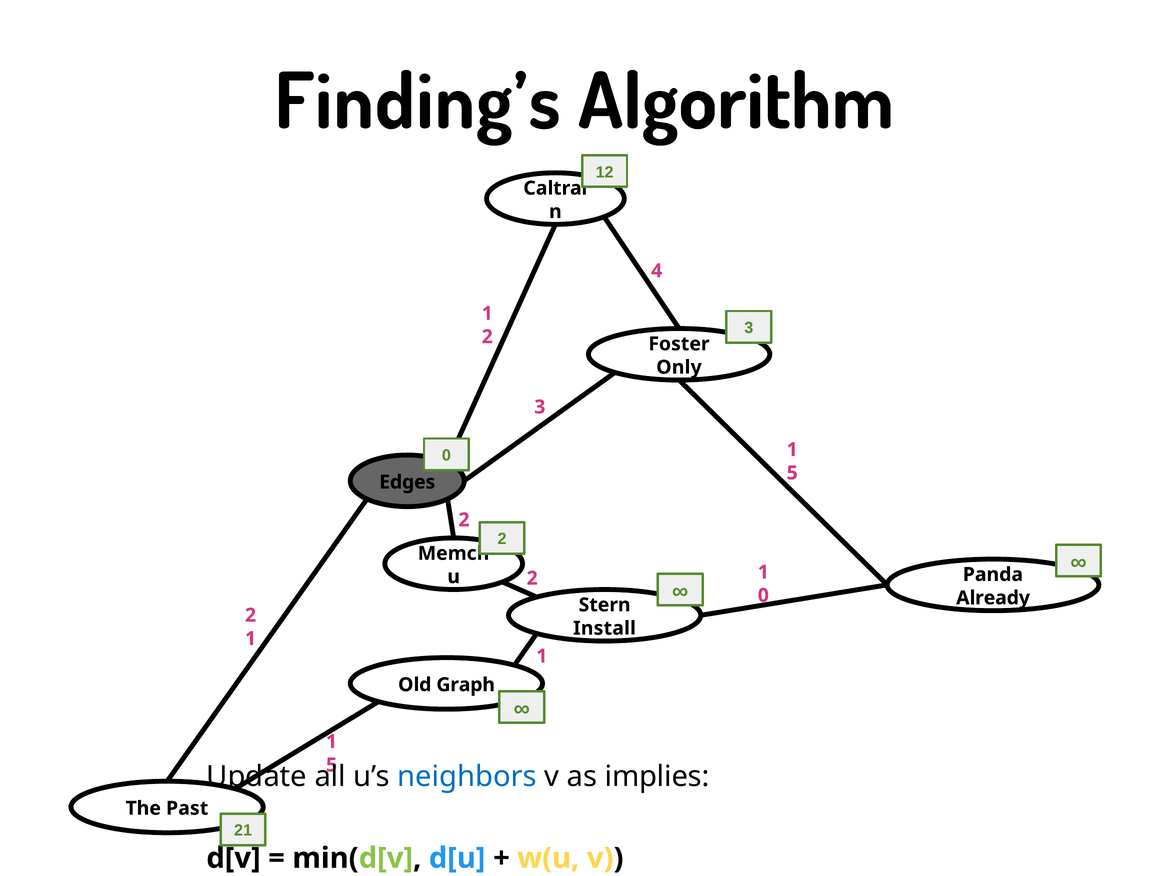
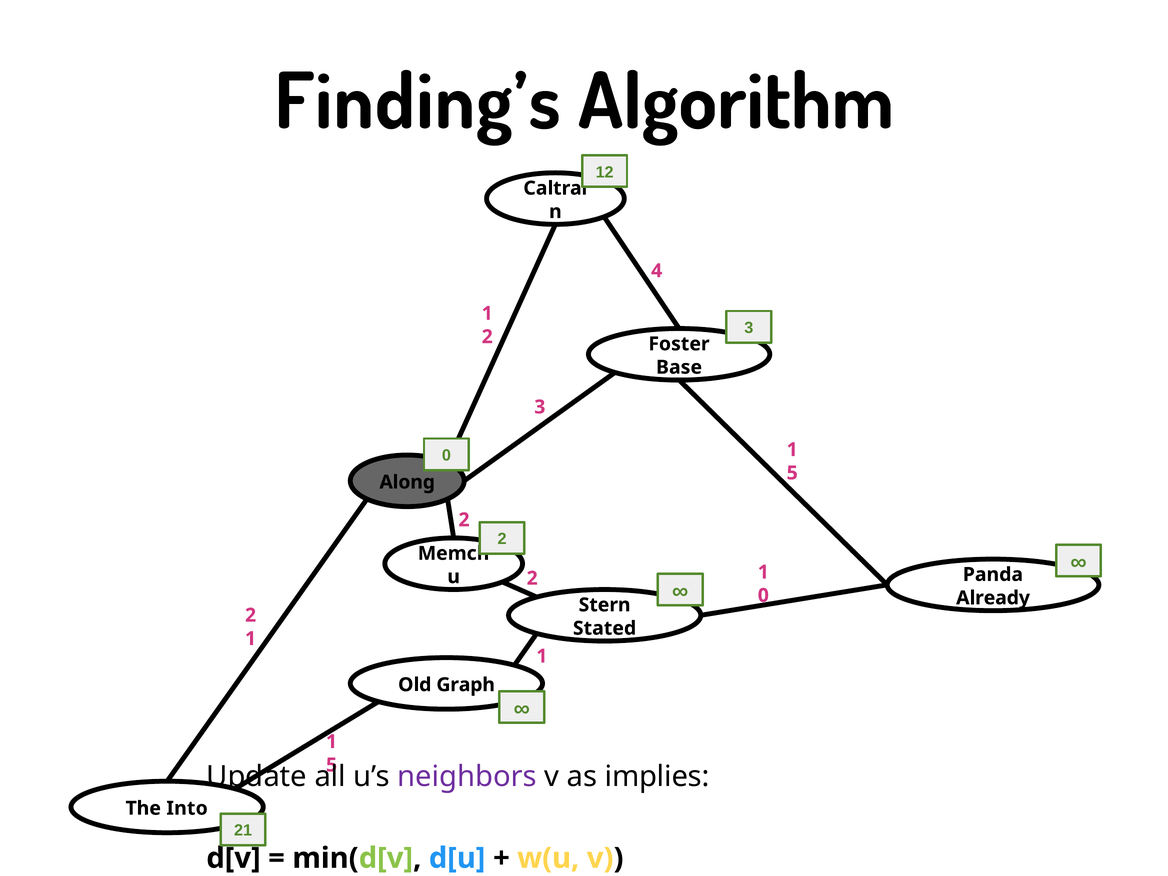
Only: Only -> Base
Edges: Edges -> Along
Install: Install -> Stated
neighbors colour: blue -> purple
Past: Past -> Into
